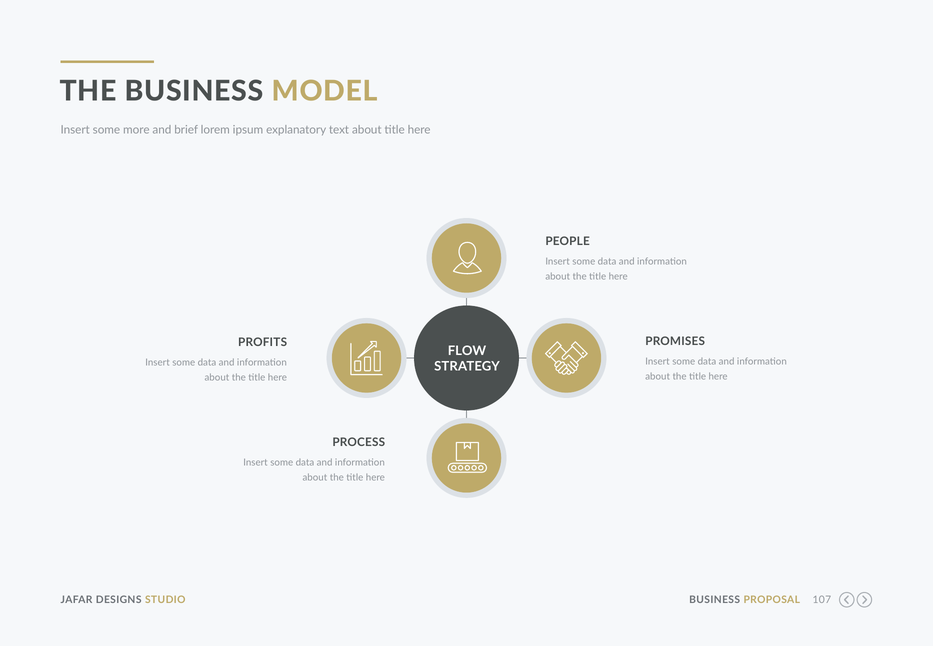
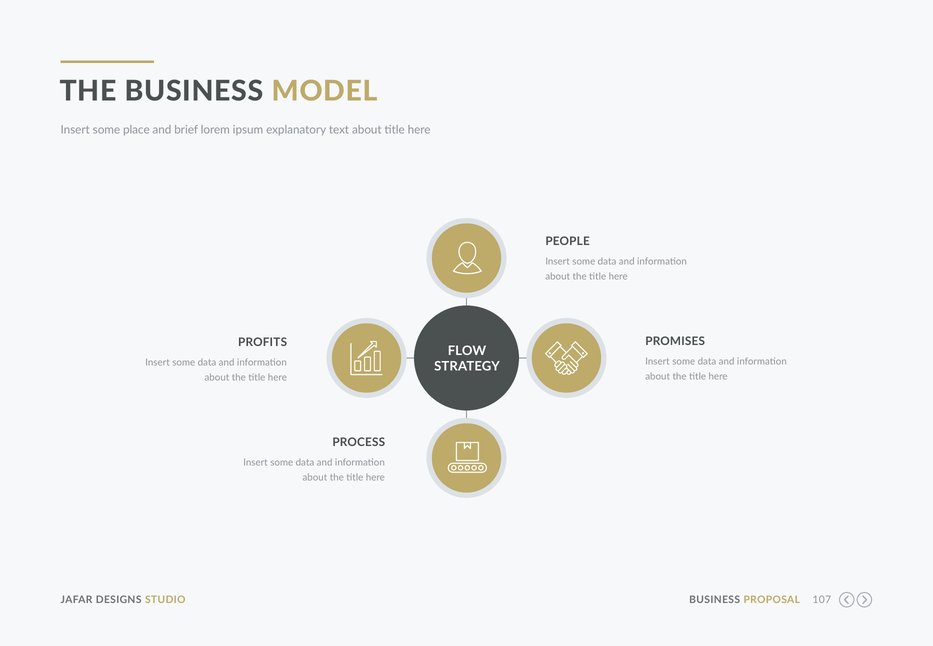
more: more -> place
